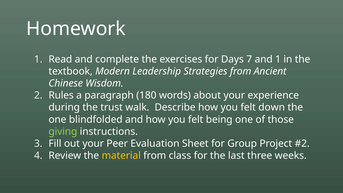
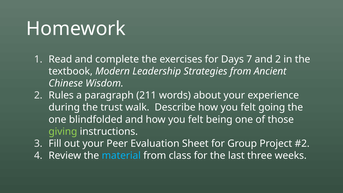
and 1: 1 -> 2
180: 180 -> 211
down: down -> going
material colour: yellow -> light blue
